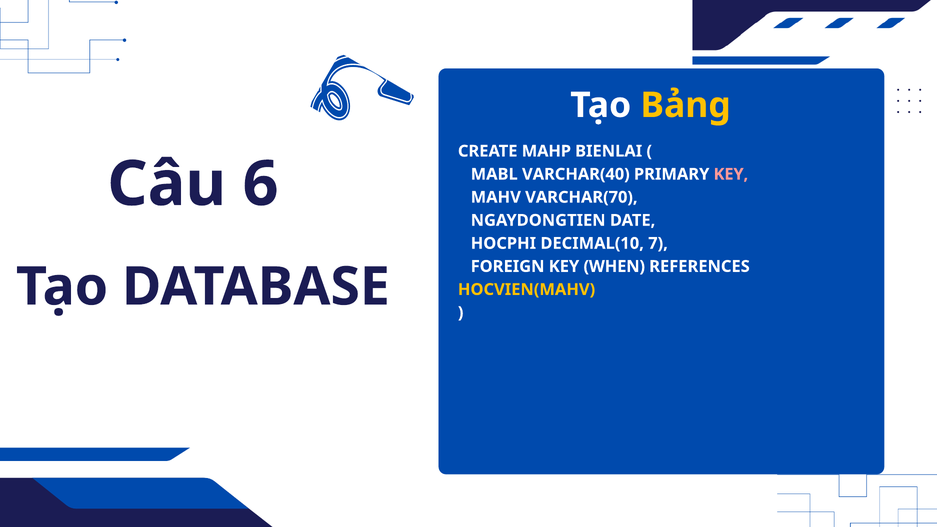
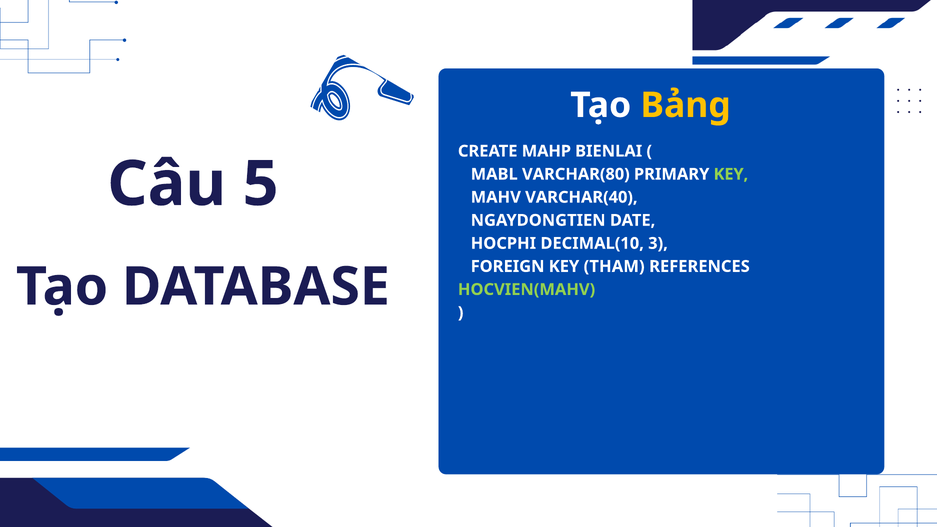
VARCHAR(40: VARCHAR(40 -> VARCHAR(80
KEY at (731, 174) colour: pink -> light green
6: 6 -> 5
VARCHAR(70: VARCHAR(70 -> VARCHAR(40
7: 7 -> 3
WHEN: WHEN -> THAM
HOCVIEN(MAHV colour: yellow -> light green
